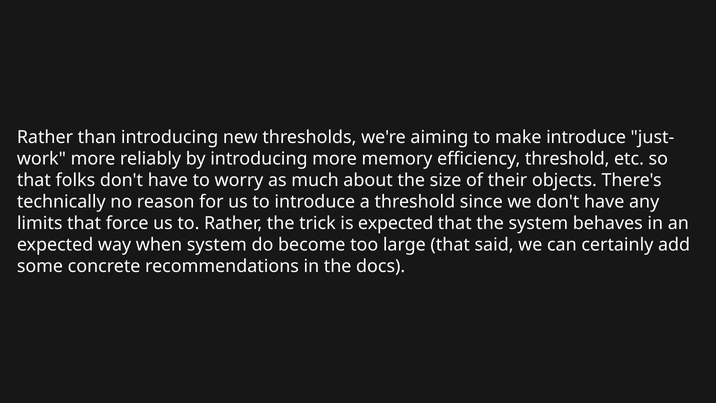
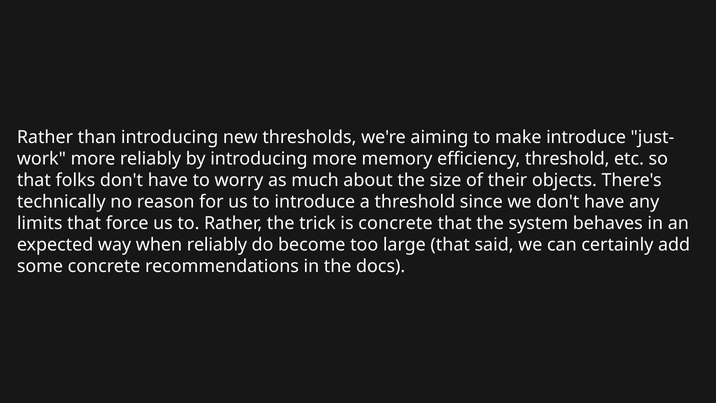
is expected: expected -> concrete
when system: system -> reliably
